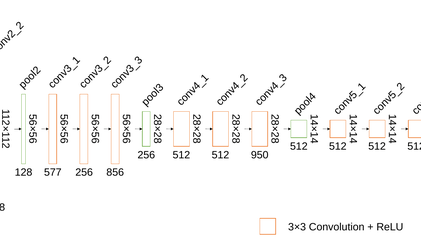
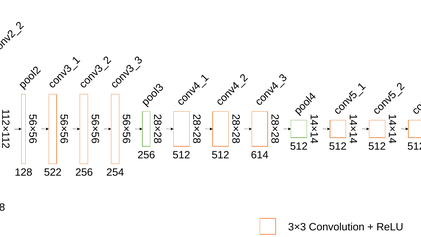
950: 950 -> 614
577: 577 -> 522
856: 856 -> 254
